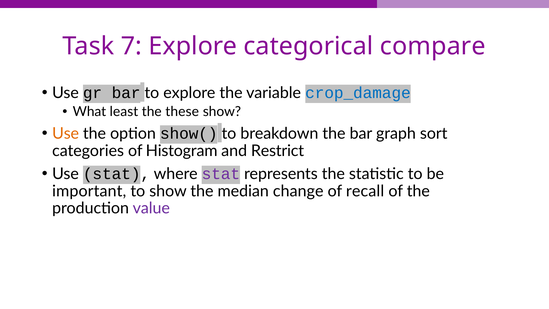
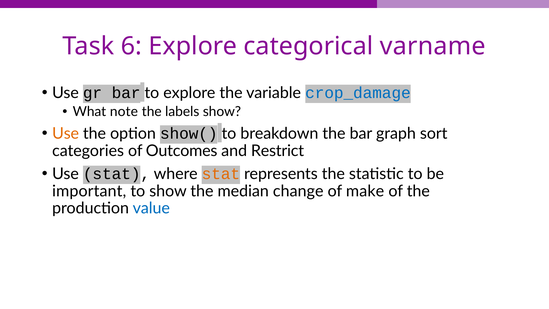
7: 7 -> 6
compare: compare -> varname
least: least -> note
these: these -> labels
Histogram: Histogram -> Outcomes
stat at (221, 174) colour: purple -> orange
recall: recall -> make
value colour: purple -> blue
